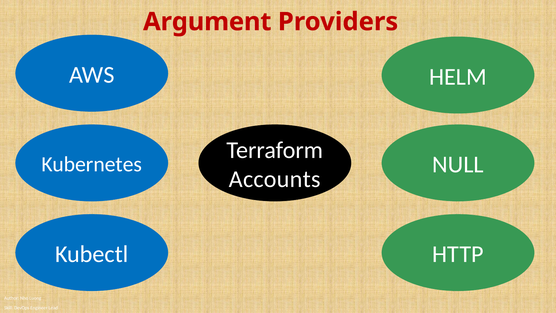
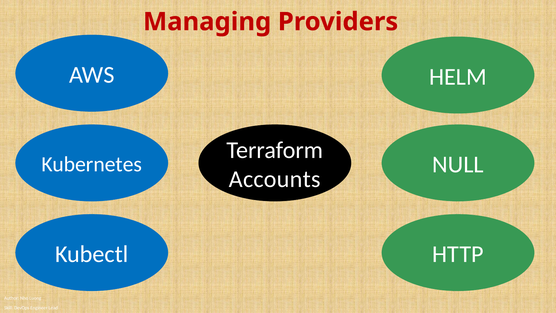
Argument: Argument -> Managing
